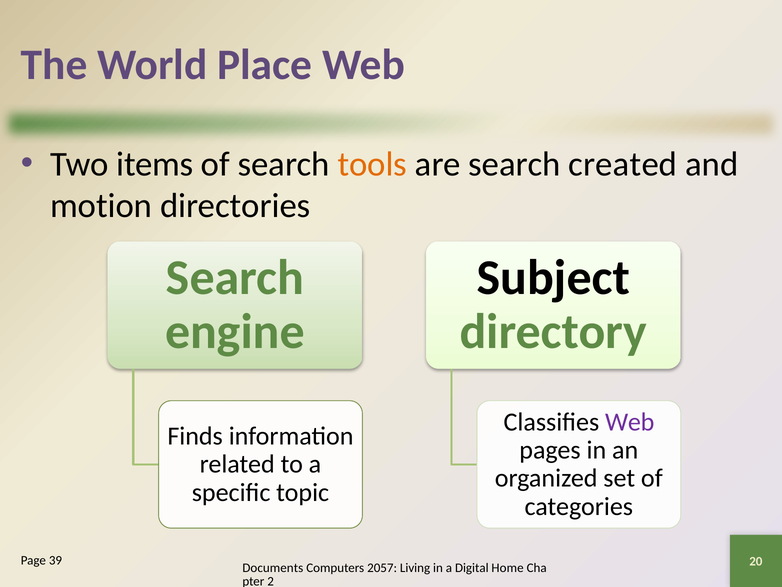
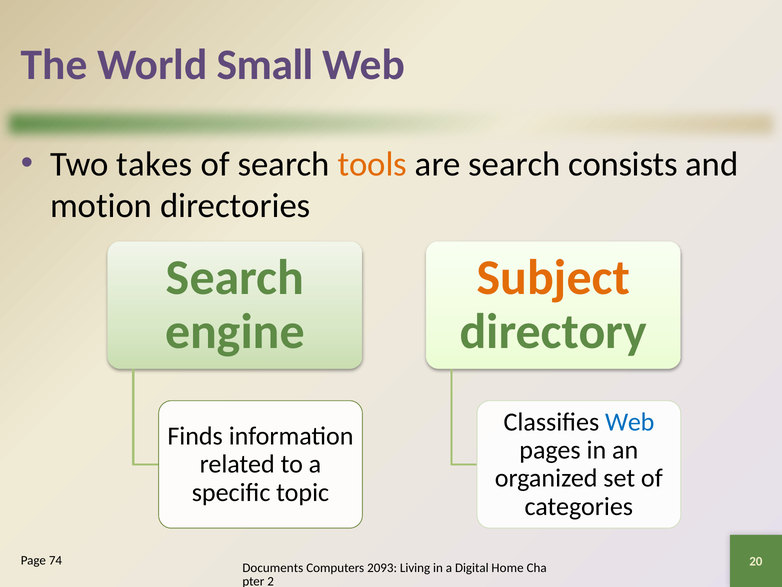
Place: Place -> Small
items: items -> takes
created: created -> consists
Subject colour: black -> orange
Web at (630, 422) colour: purple -> blue
39: 39 -> 74
2057: 2057 -> 2093
